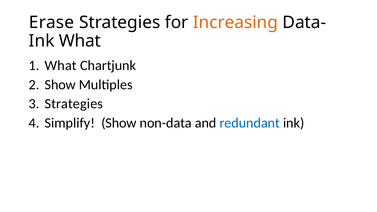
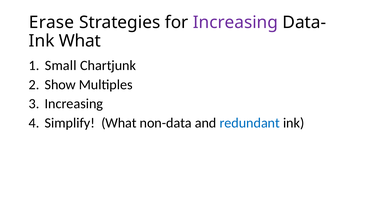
Increasing at (235, 22) colour: orange -> purple
What at (61, 65): What -> Small
Strategies at (74, 104): Strategies -> Increasing
Simplify Show: Show -> What
